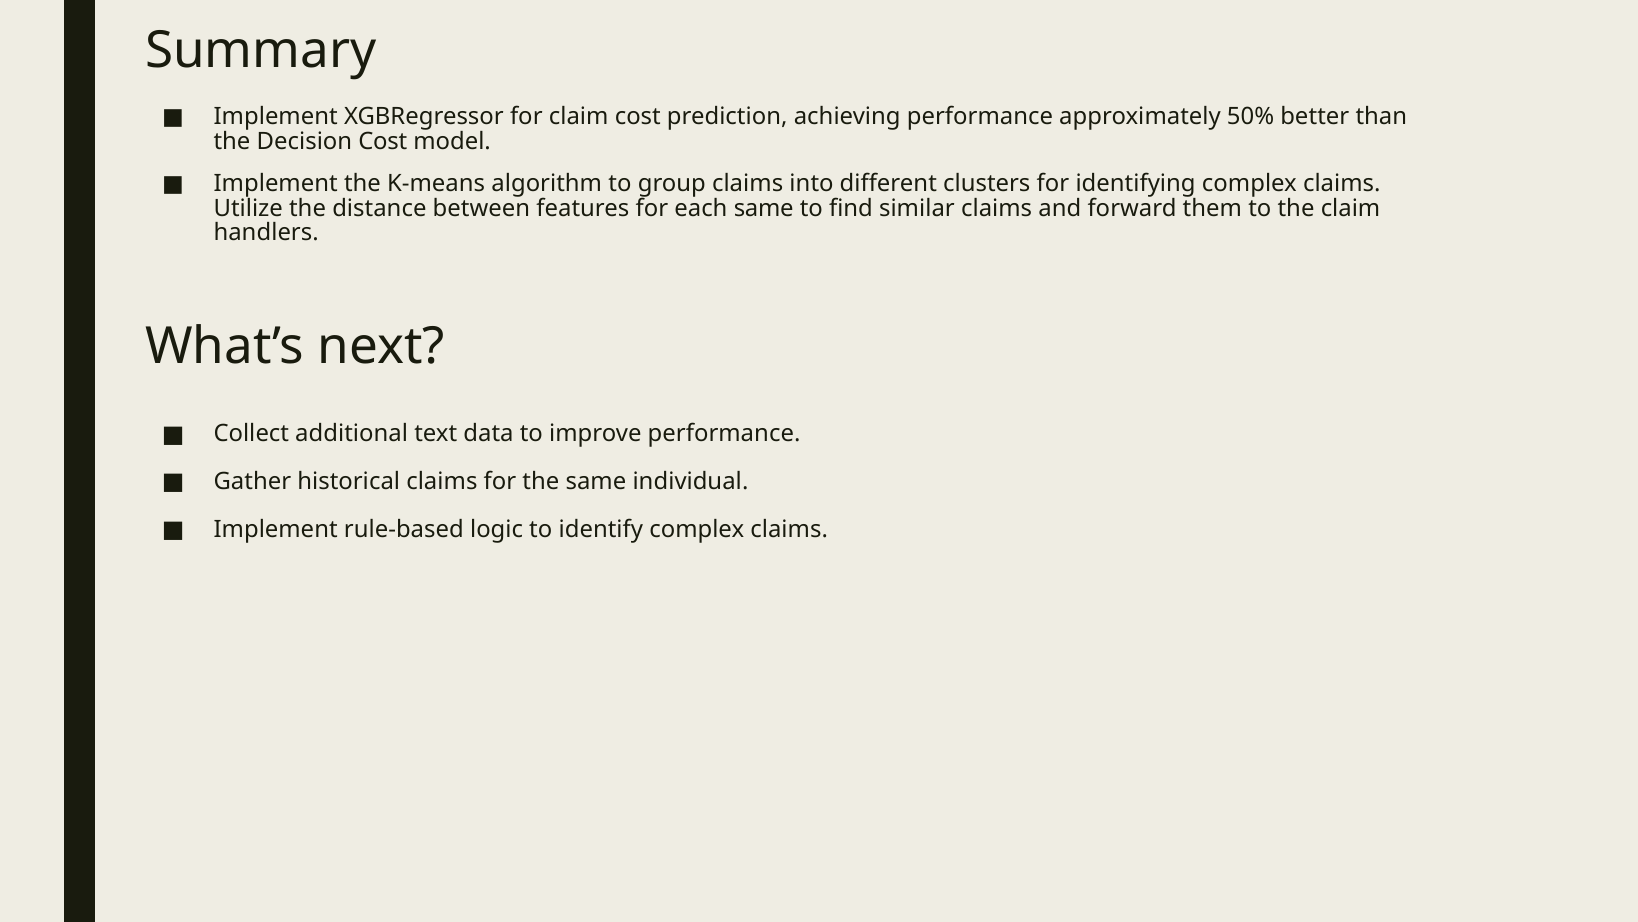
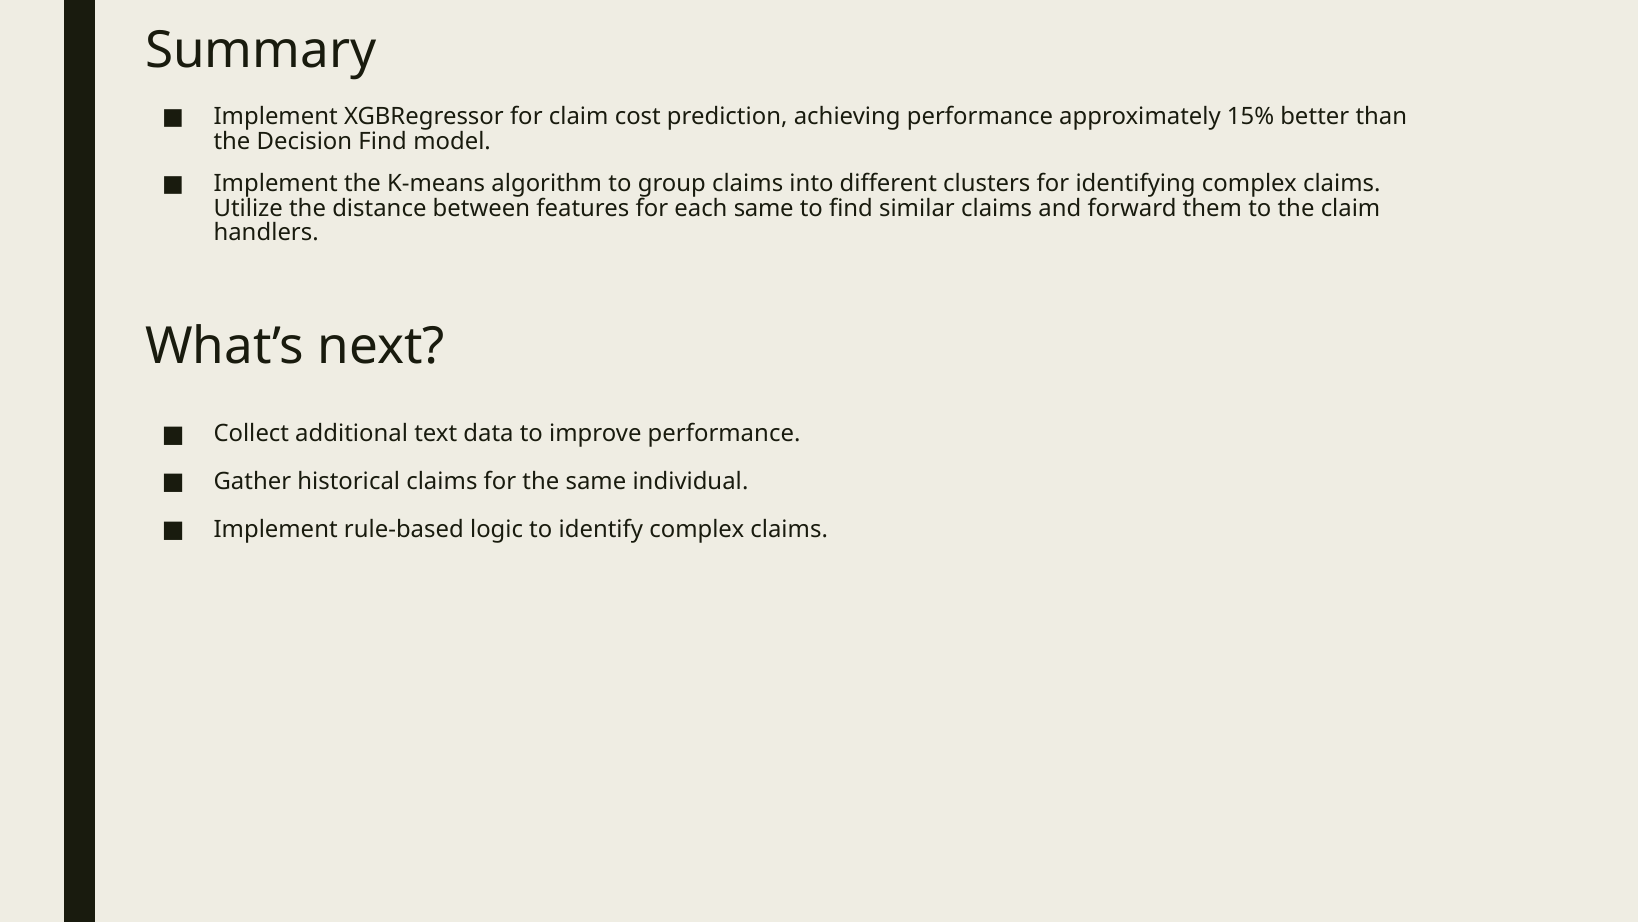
50%: 50% -> 15%
Decision Cost: Cost -> Find
